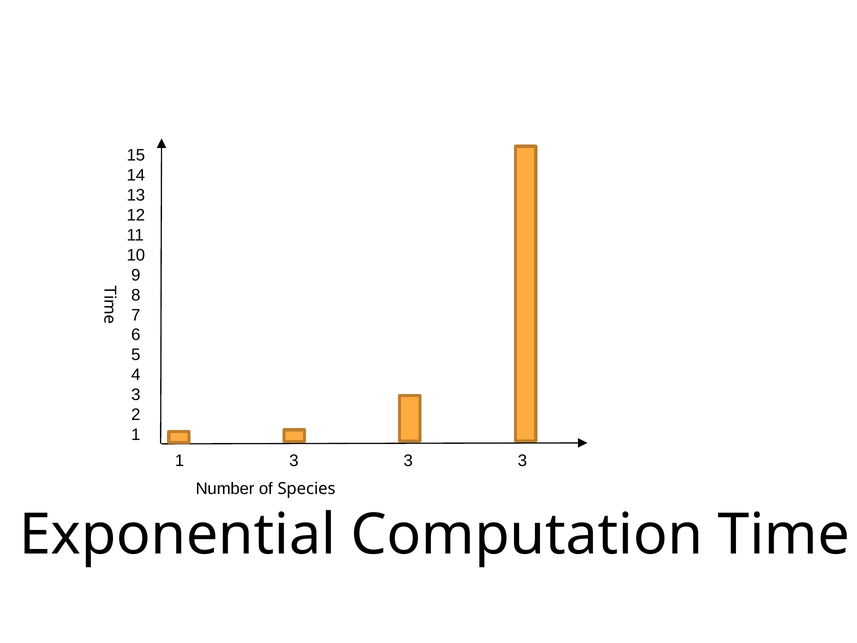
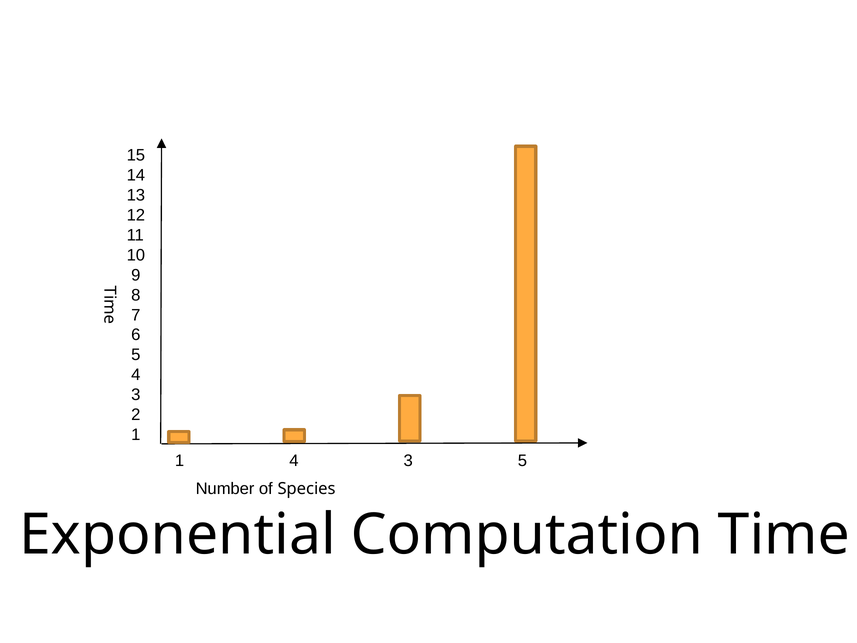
1 3: 3 -> 4
3 at (522, 460): 3 -> 5
